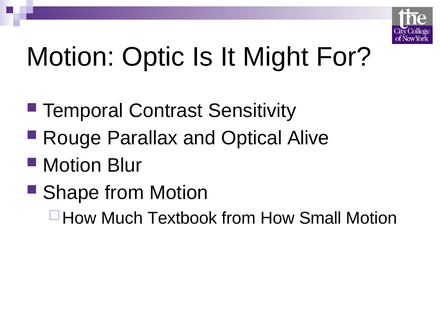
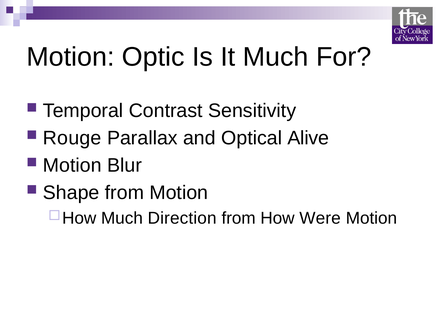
It Might: Might -> Much
Textbook: Textbook -> Direction
Small: Small -> Were
